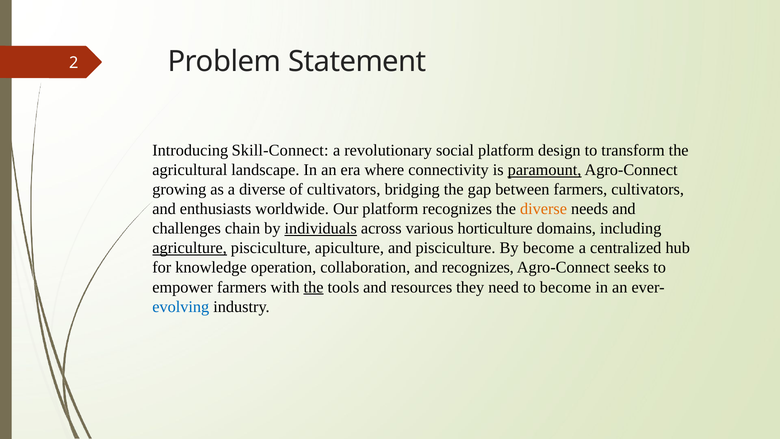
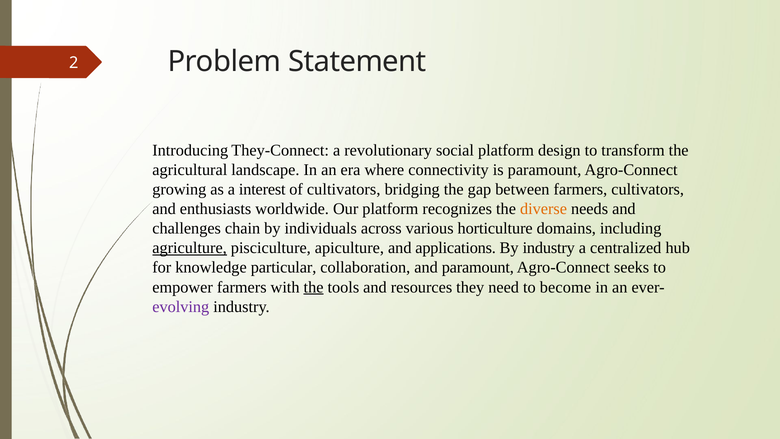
Skill-Connect: Skill-Connect -> They-Connect
paramount at (545, 170) underline: present -> none
a diverse: diverse -> interest
individuals underline: present -> none
and pisciculture: pisciculture -> applications
By become: become -> industry
operation: operation -> particular
and recognizes: recognizes -> paramount
evolving colour: blue -> purple
